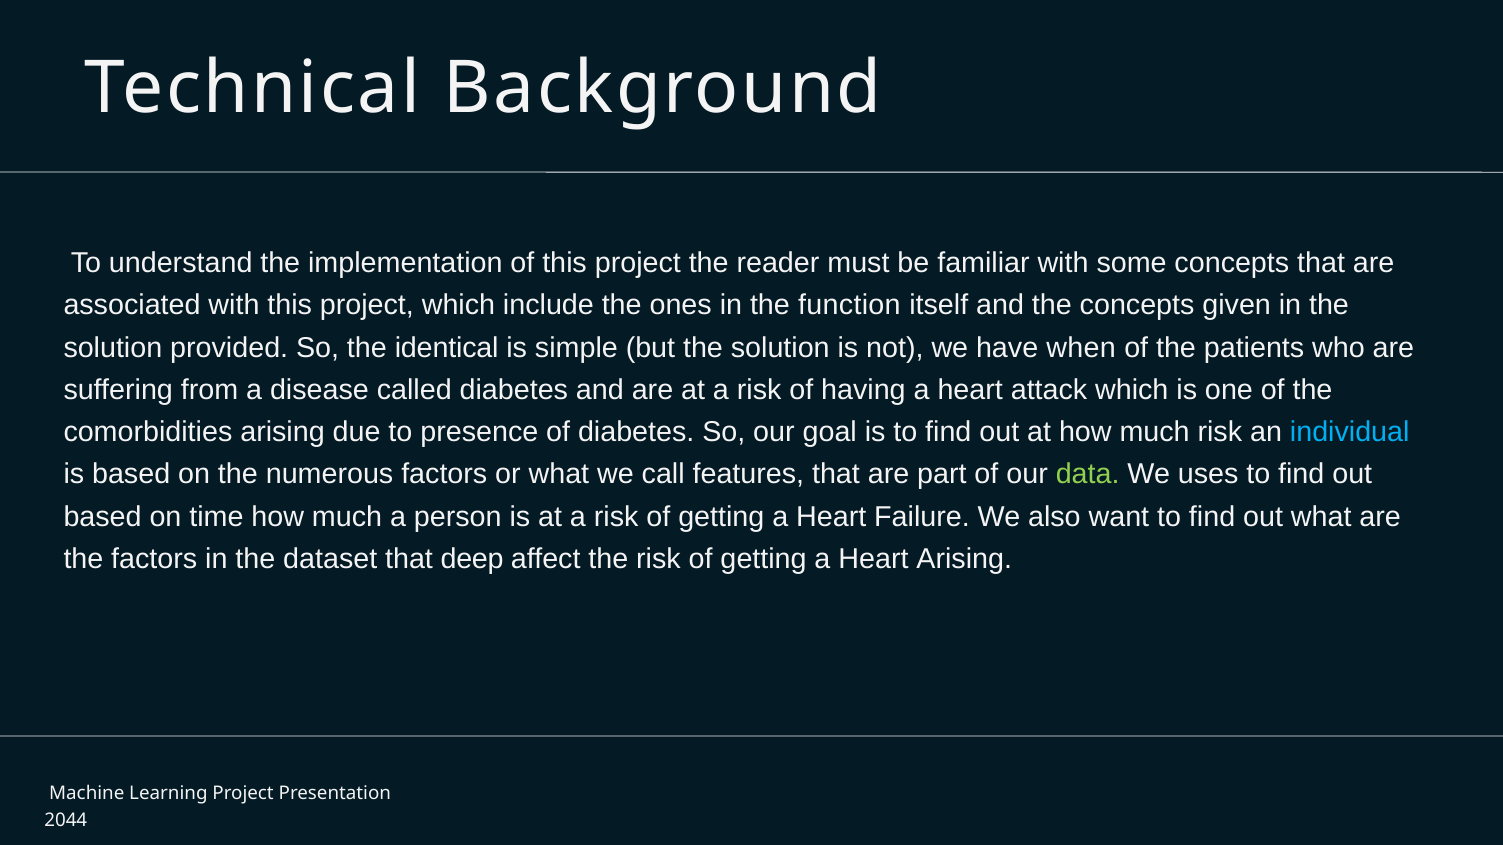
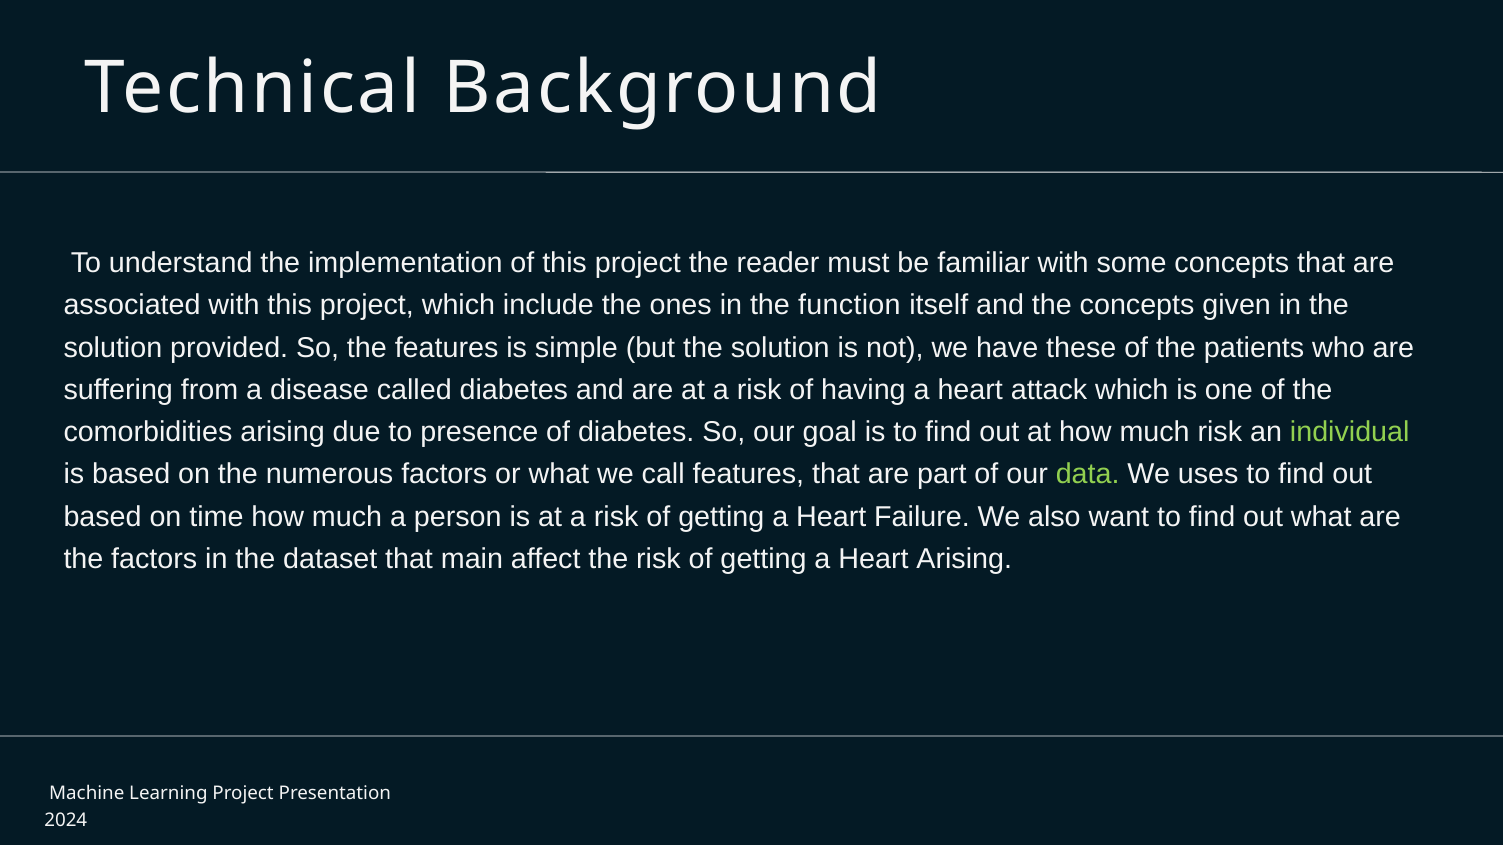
the identical: identical -> features
when: when -> these
individual colour: light blue -> light green
deep: deep -> main
2044: 2044 -> 2024
